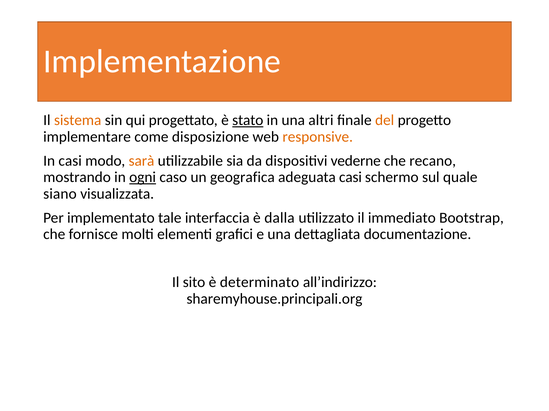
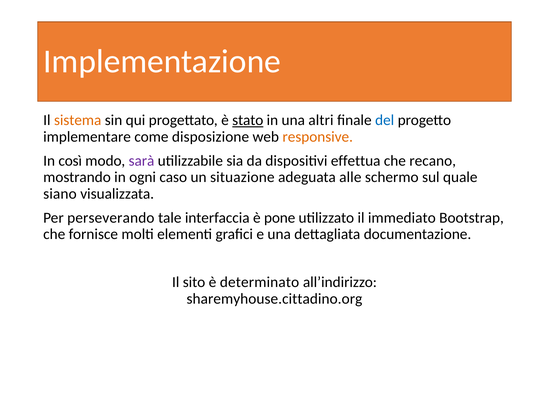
del colour: orange -> blue
In casi: casi -> così
sarà colour: orange -> purple
vederne: vederne -> effettua
ogni underline: present -> none
geografica: geografica -> situazione
adeguata casi: casi -> alle
implementato: implementato -> perseverando
dalla: dalla -> pone
sharemyhouse.principali.org: sharemyhouse.principali.org -> sharemyhouse.cittadino.org
